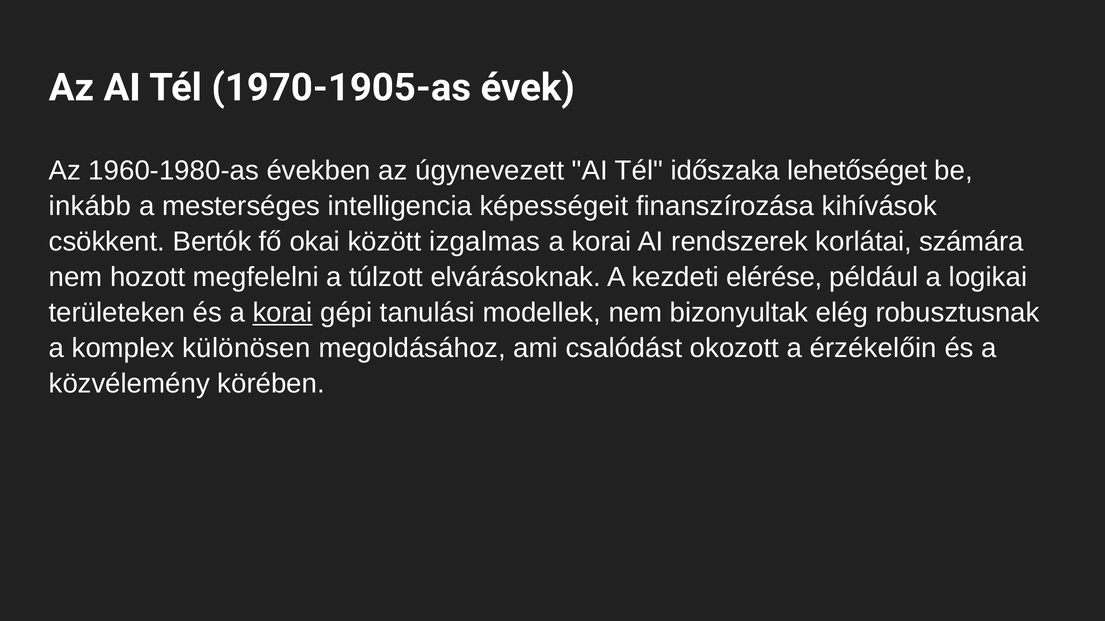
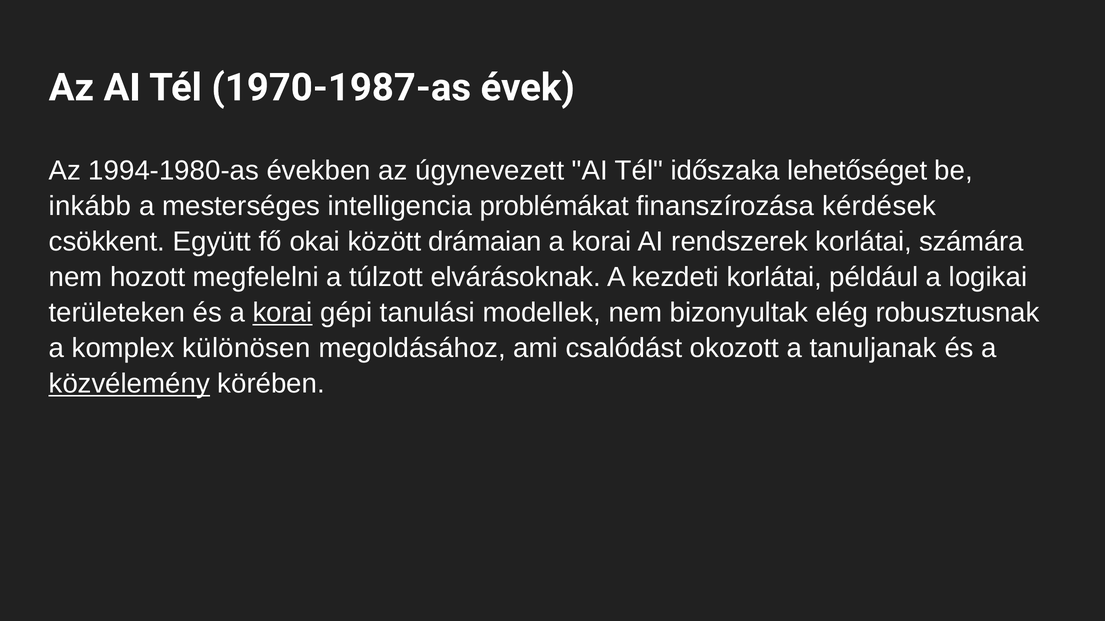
1970-1905-as: 1970-1905-as -> 1970-1987-as
1960-1980-as: 1960-1980-as -> 1994-1980-as
képességeit: képességeit -> problémákat
kihívások: kihívások -> kérdések
Bertók: Bertók -> Együtt
izgalmas: izgalmas -> drámaian
kezdeti elérése: elérése -> korlátai
érzékelőin: érzékelőin -> tanuljanak
közvélemény underline: none -> present
